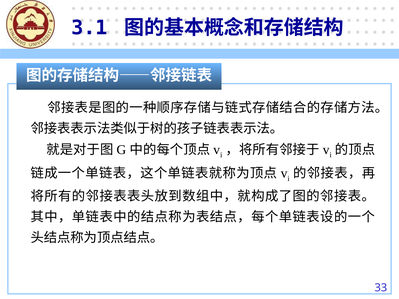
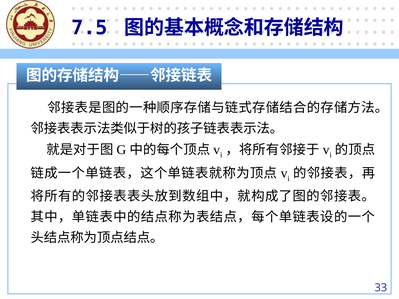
3.1: 3.1 -> 7.5
